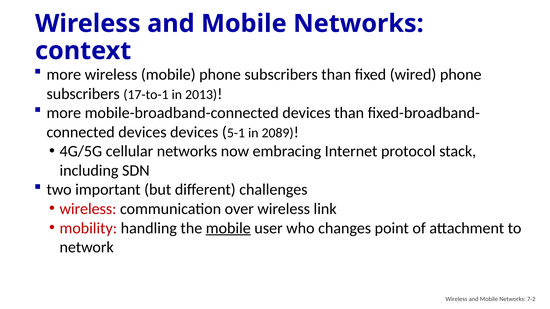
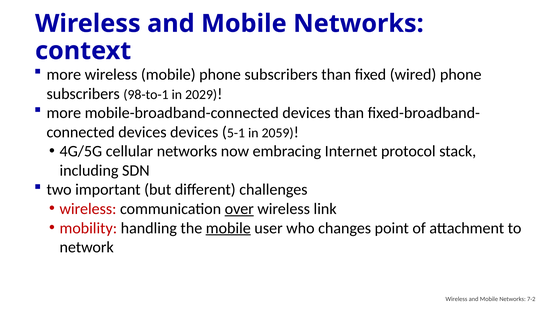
17-to-1: 17-to-1 -> 98-to-1
2013: 2013 -> 2029
2089: 2089 -> 2059
over underline: none -> present
